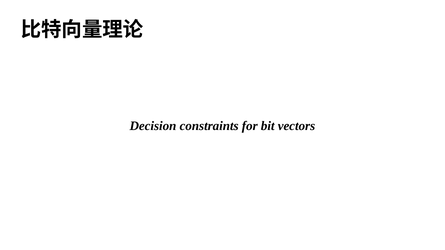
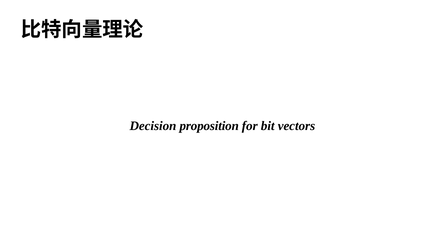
constraints: constraints -> proposition
